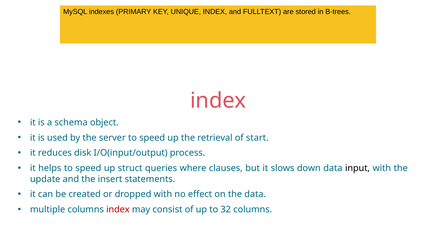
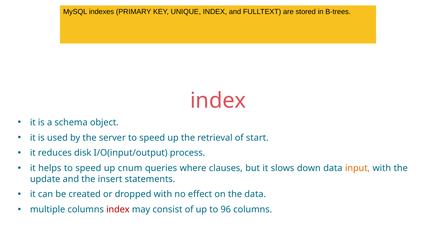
struct: struct -> cnum
input colour: black -> orange
32: 32 -> 96
